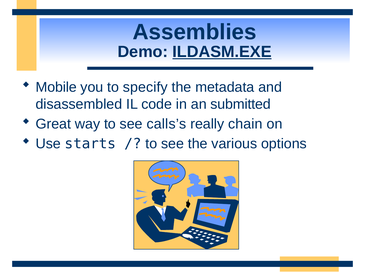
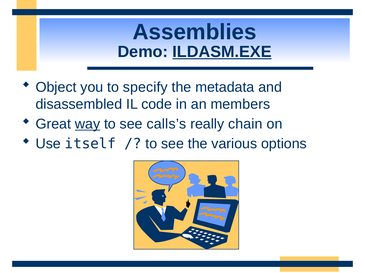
Mobile: Mobile -> Object
submitted: submitted -> members
way underline: none -> present
starts: starts -> itself
